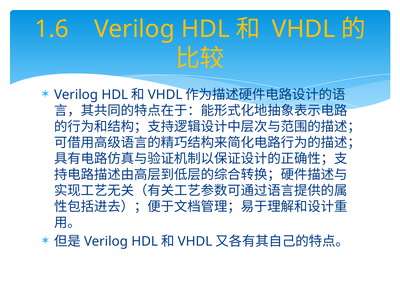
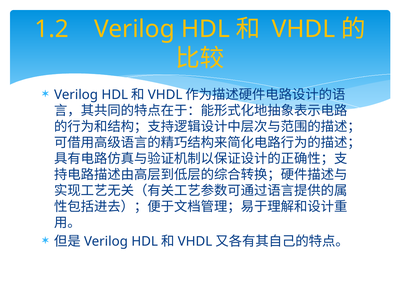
1.6: 1.6 -> 1.2
